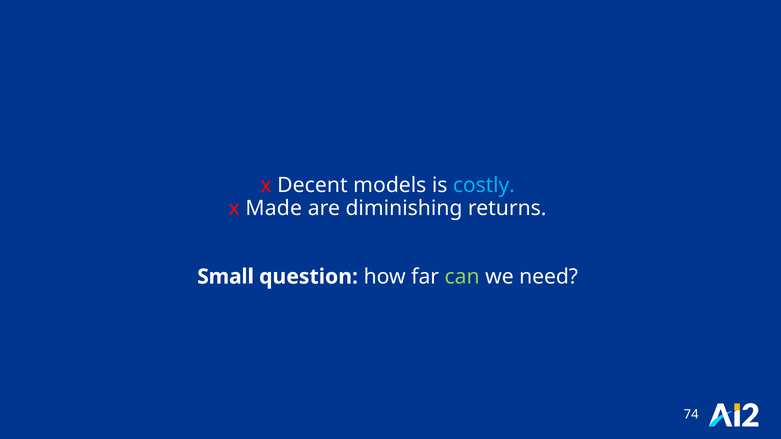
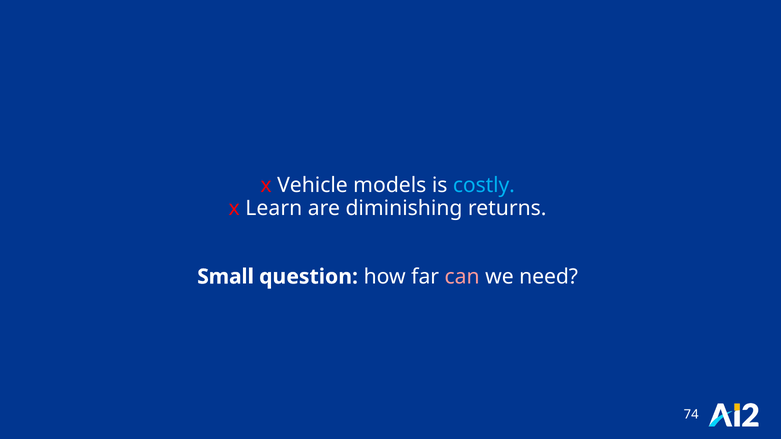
Decent: Decent -> Vehicle
Made: Made -> Learn
can colour: light green -> pink
